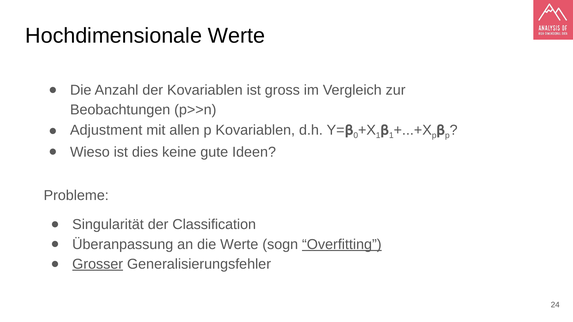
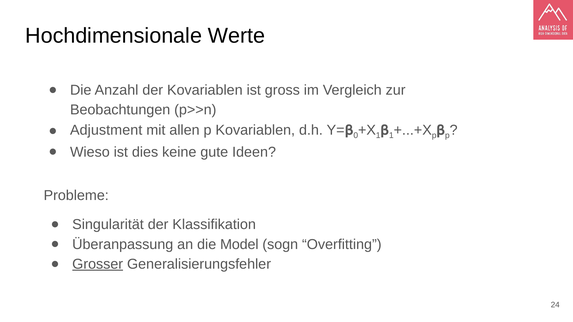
Classification: Classification -> Klassifikation
die Werte: Werte -> Model
Overfitting underline: present -> none
